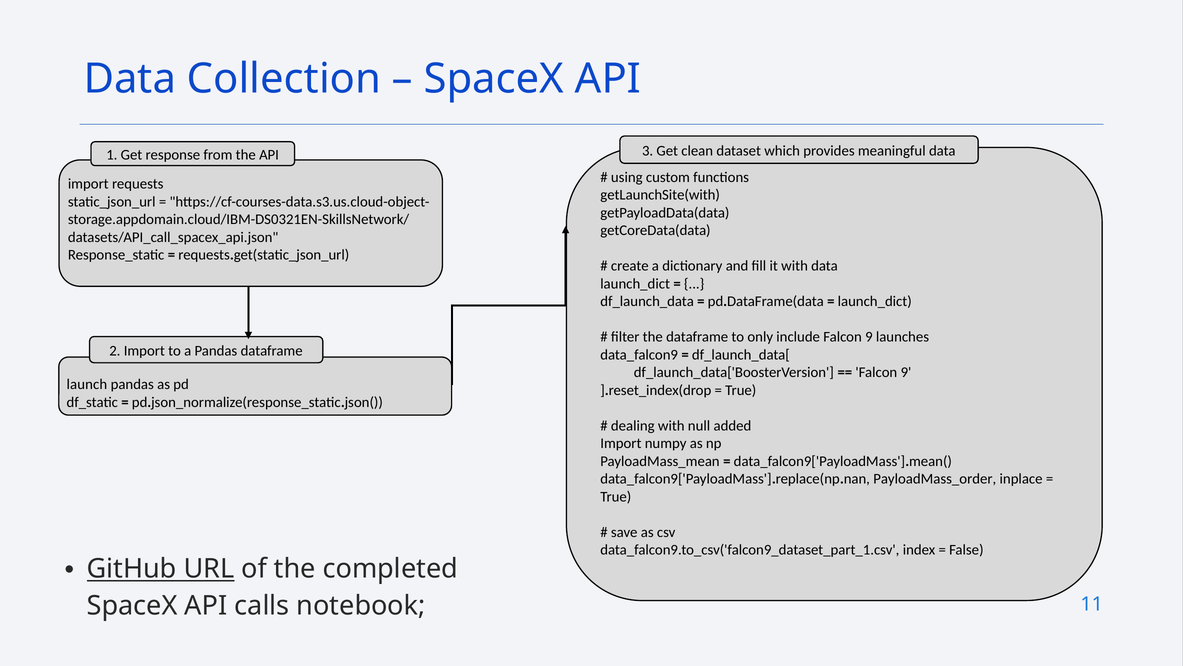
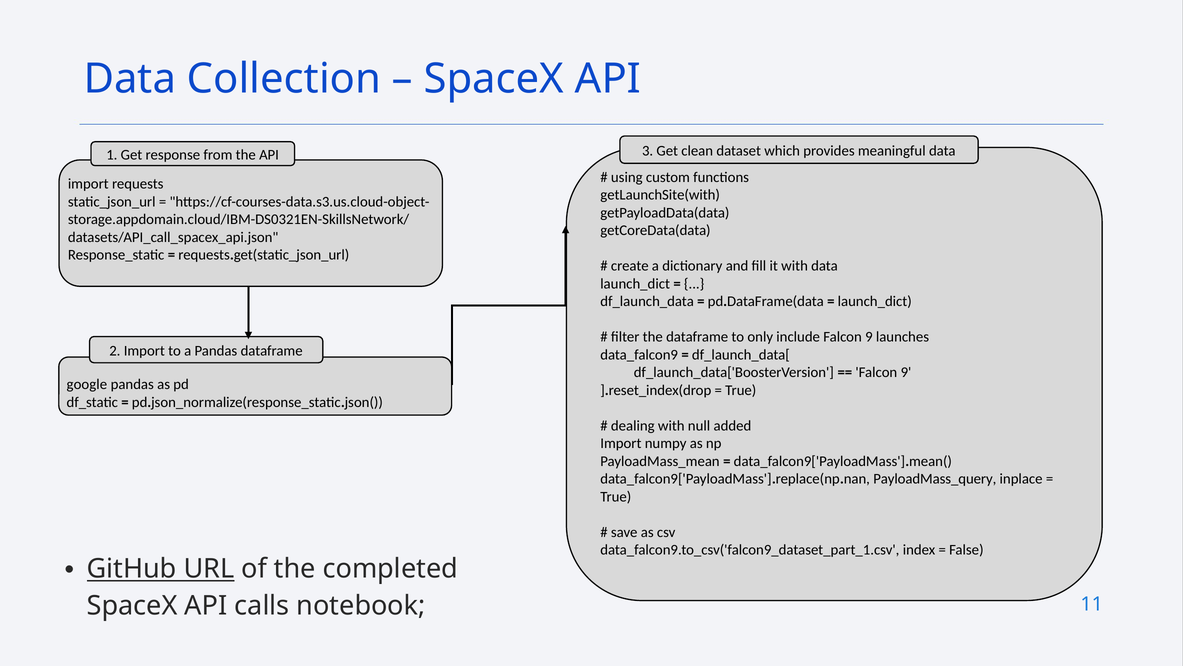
launch: launch -> google
PayloadMass_order: PayloadMass_order -> PayloadMass_query
